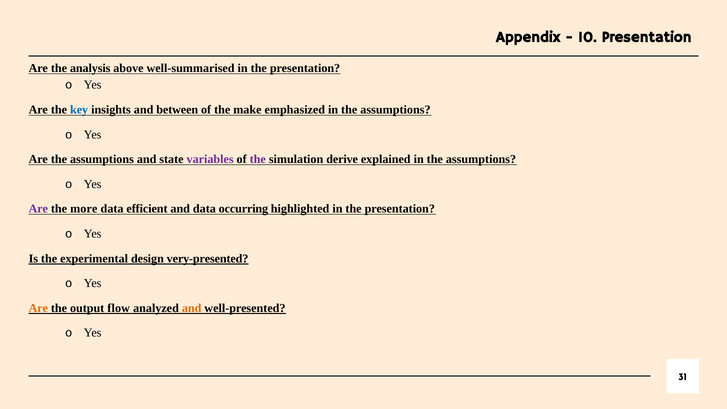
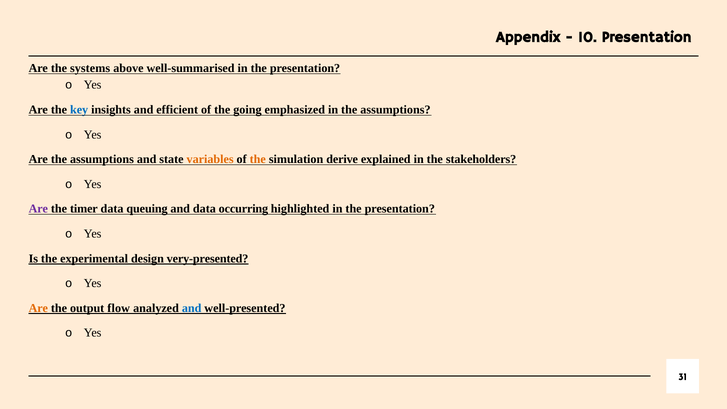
analysis: analysis -> systems
between: between -> efficient
make: make -> going
variables colour: purple -> orange
the at (258, 159) colour: purple -> orange
explained in the assumptions: assumptions -> stakeholders
more: more -> timer
efficient: efficient -> queuing
and at (192, 308) colour: orange -> blue
